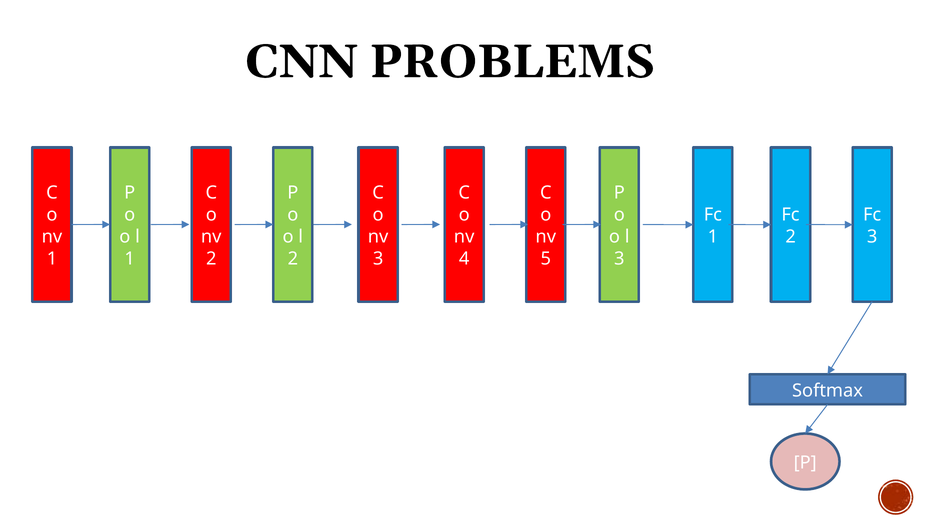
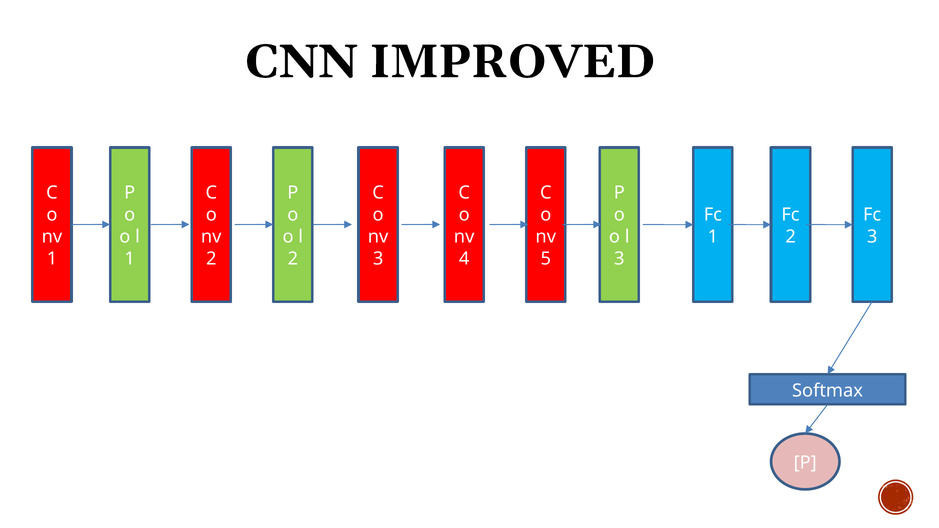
PROBLEMS: PROBLEMS -> IMPROVED
